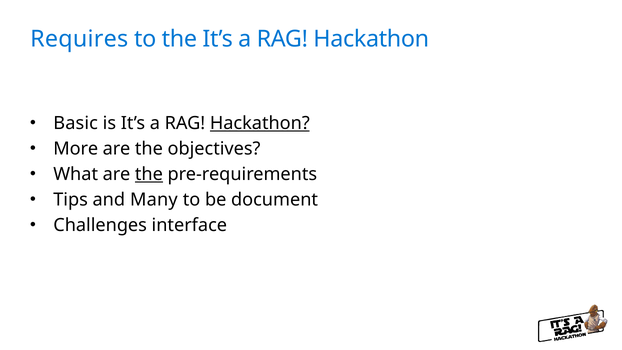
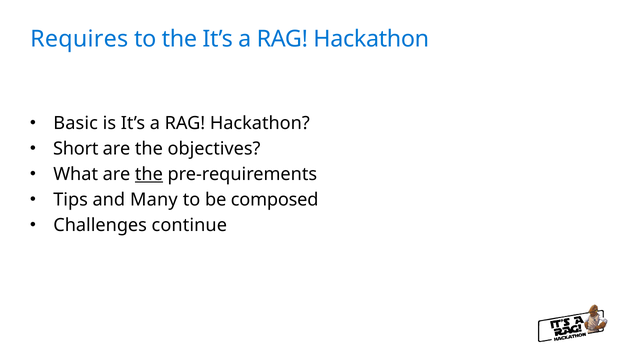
Hackathon at (260, 123) underline: present -> none
More: More -> Short
document: document -> composed
interface: interface -> continue
